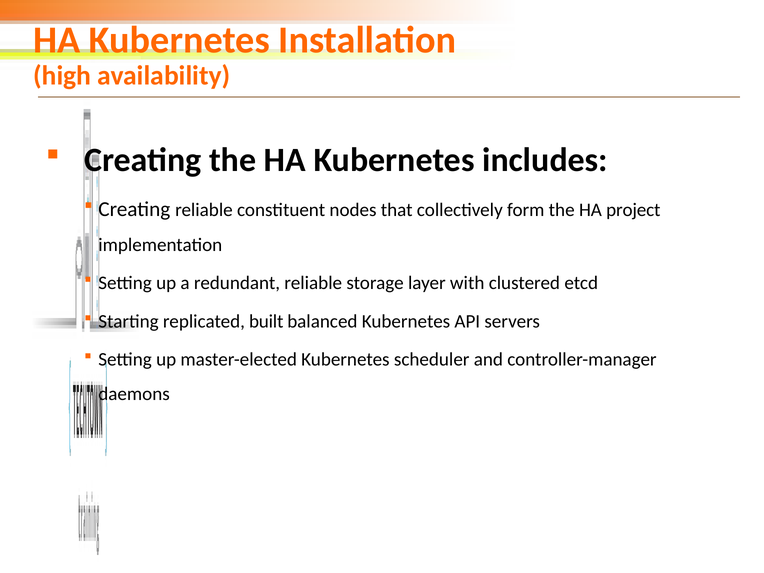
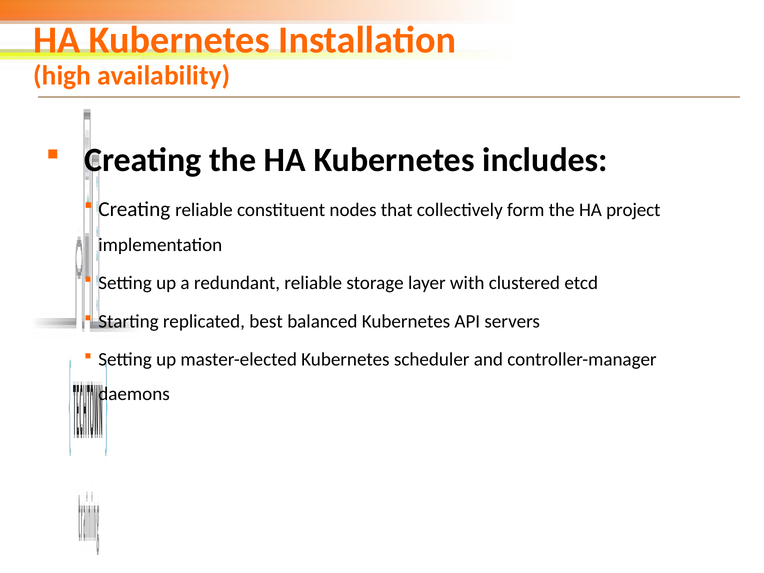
built: built -> best
